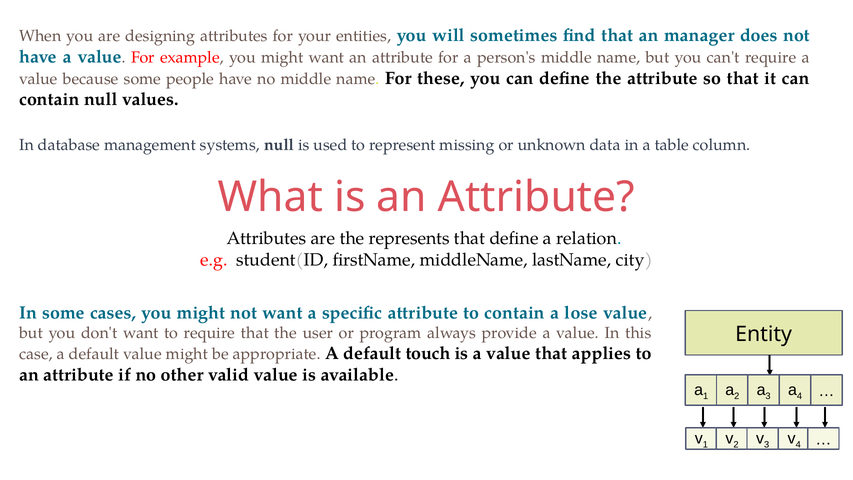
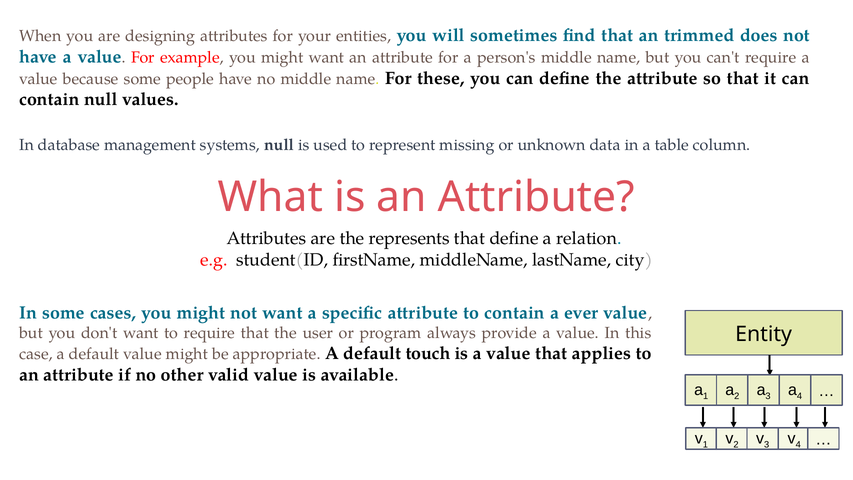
manager: manager -> trimmed
lose: lose -> ever
